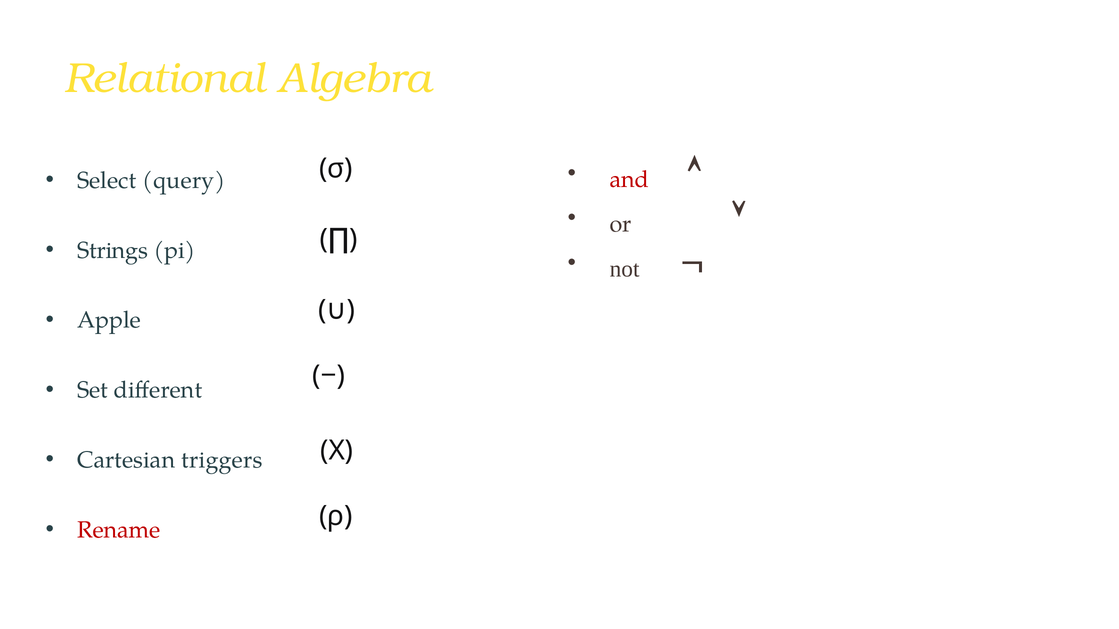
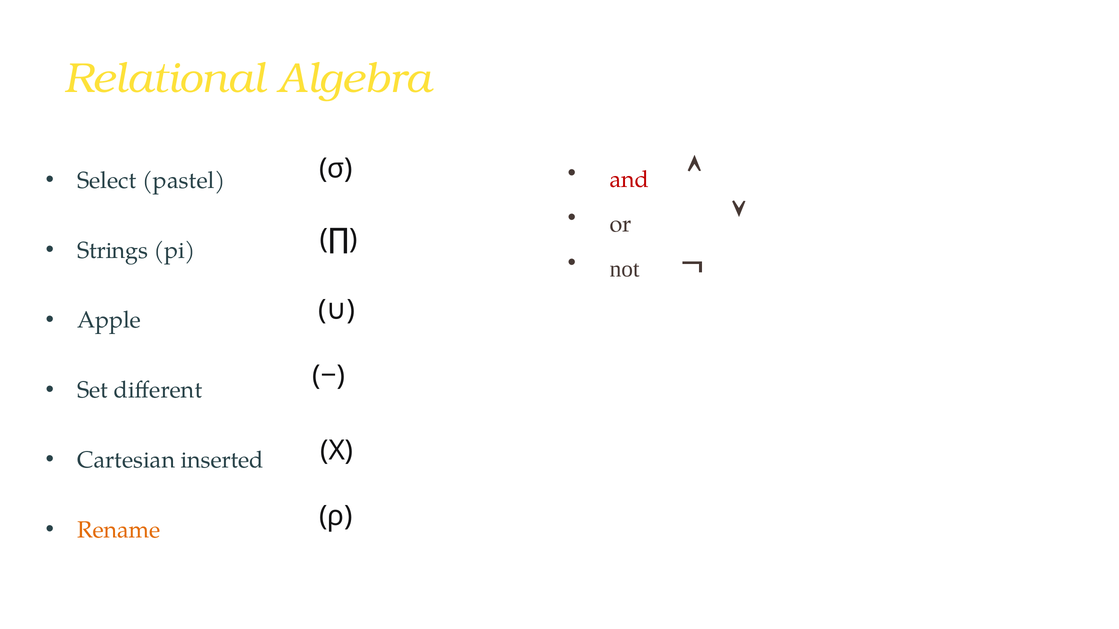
query: query -> pastel
triggers: triggers -> inserted
Rename colour: red -> orange
